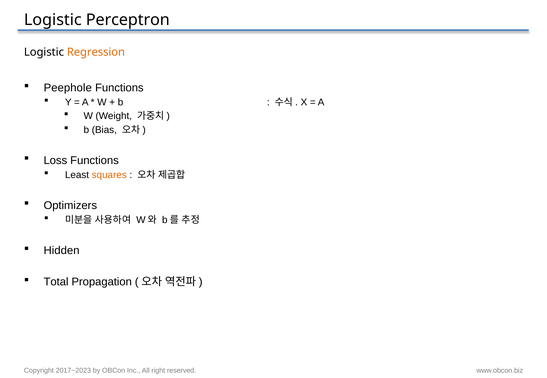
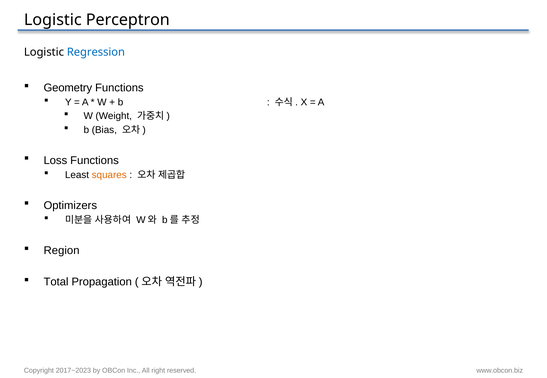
Regression colour: orange -> blue
Peephole: Peephole -> Geometry
Hidden: Hidden -> Region
